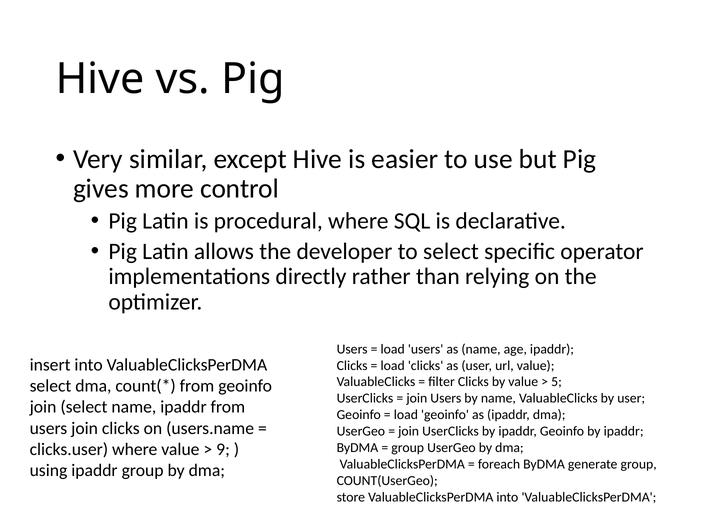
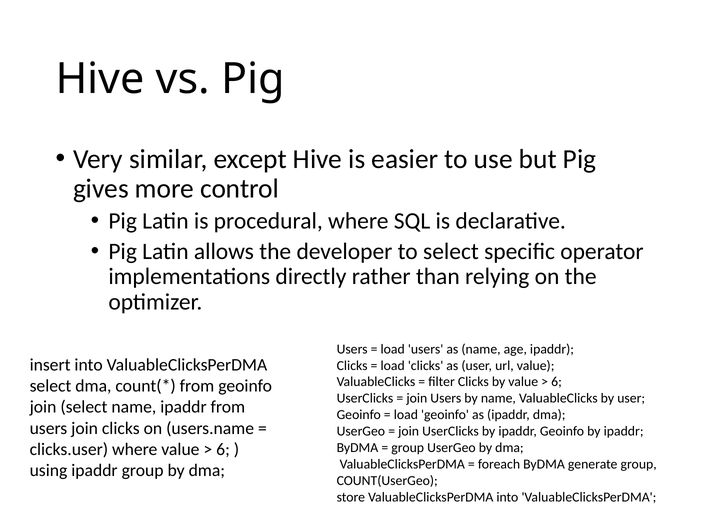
5 at (556, 382): 5 -> 6
9 at (223, 449): 9 -> 6
